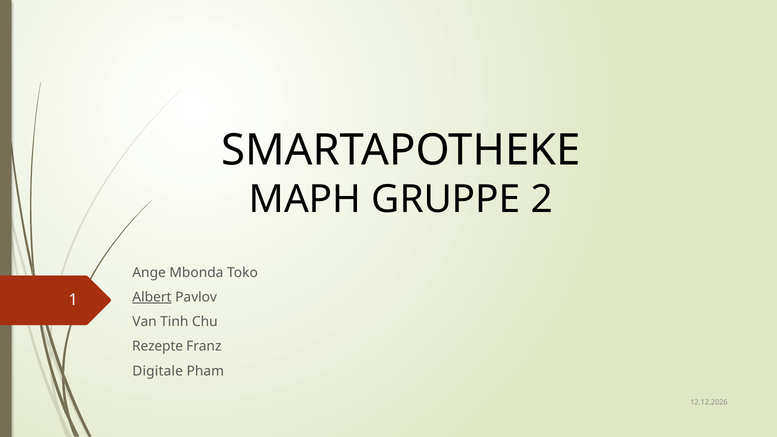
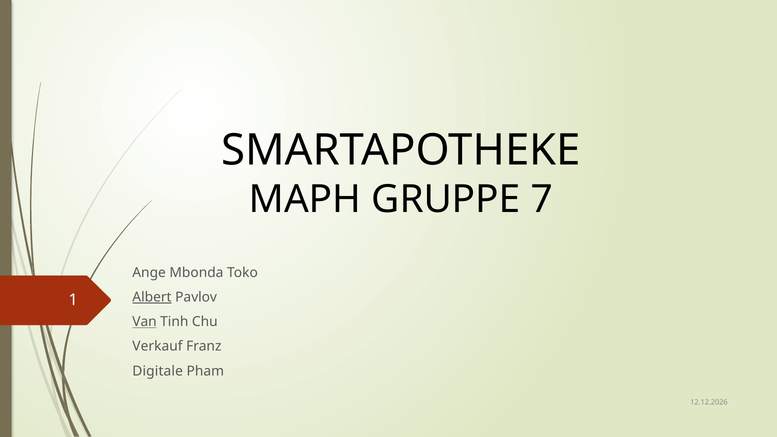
2: 2 -> 7
Van underline: none -> present
Rezepte: Rezepte -> Verkauf
